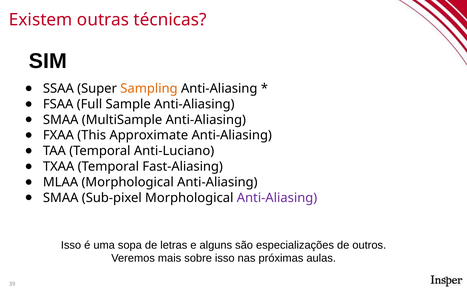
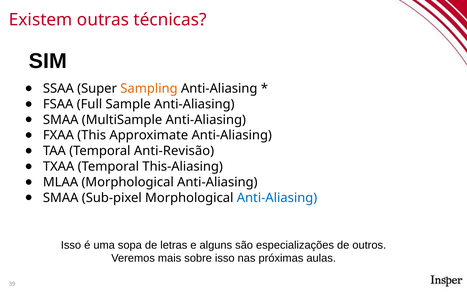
Anti-Luciano: Anti-Luciano -> Anti-Revisão
Fast-Aliasing: Fast-Aliasing -> This-Aliasing
Anti-Aliasing at (277, 198) colour: purple -> blue
